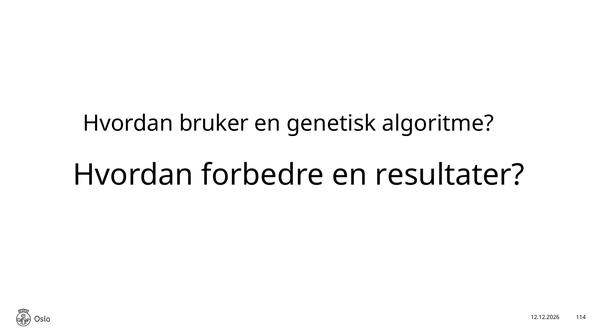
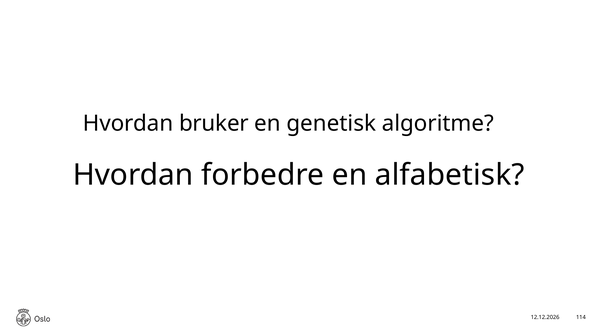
resultater: resultater -> alfabetisk
